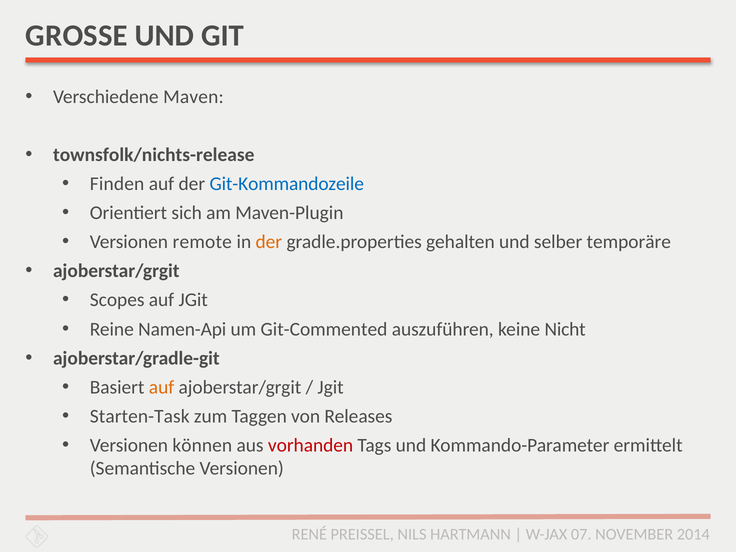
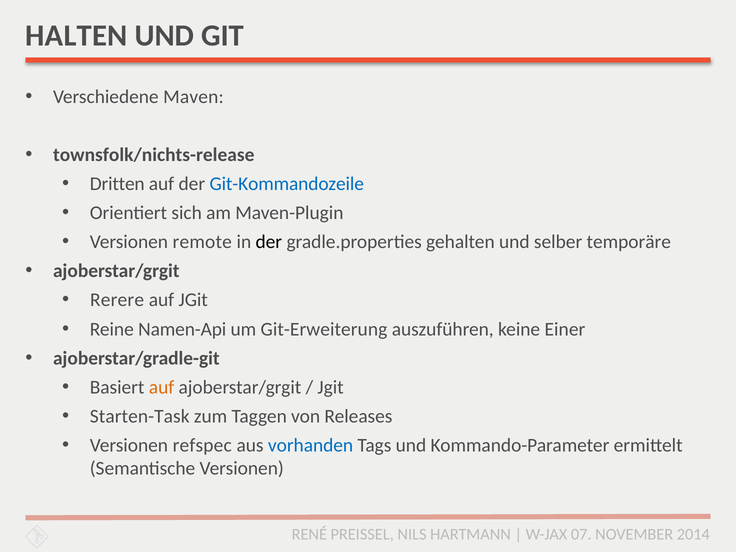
GROSSE: GROSSE -> HALTEN
Finden: Finden -> Dritten
der at (269, 242) colour: orange -> black
Scopes: Scopes -> Rerere
Git-Commented: Git-Commented -> Git-Erweiterung
Nicht: Nicht -> Einer
können: können -> refspec
vorhanden colour: red -> blue
